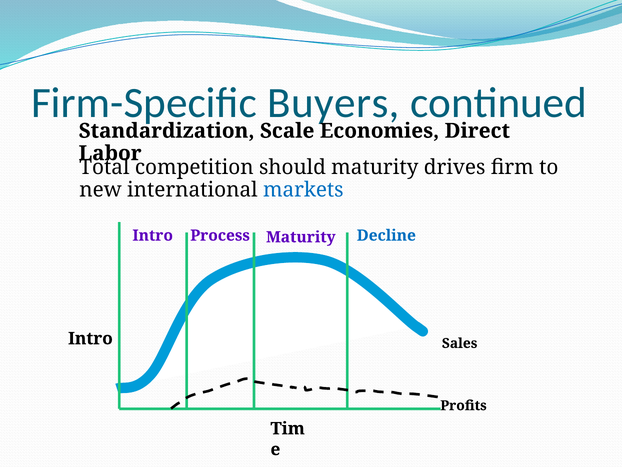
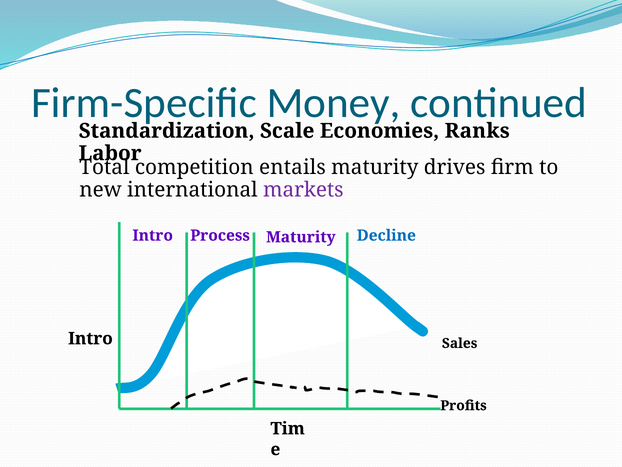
Buyers: Buyers -> Money
Direct: Direct -> Ranks
should: should -> entails
markets colour: blue -> purple
